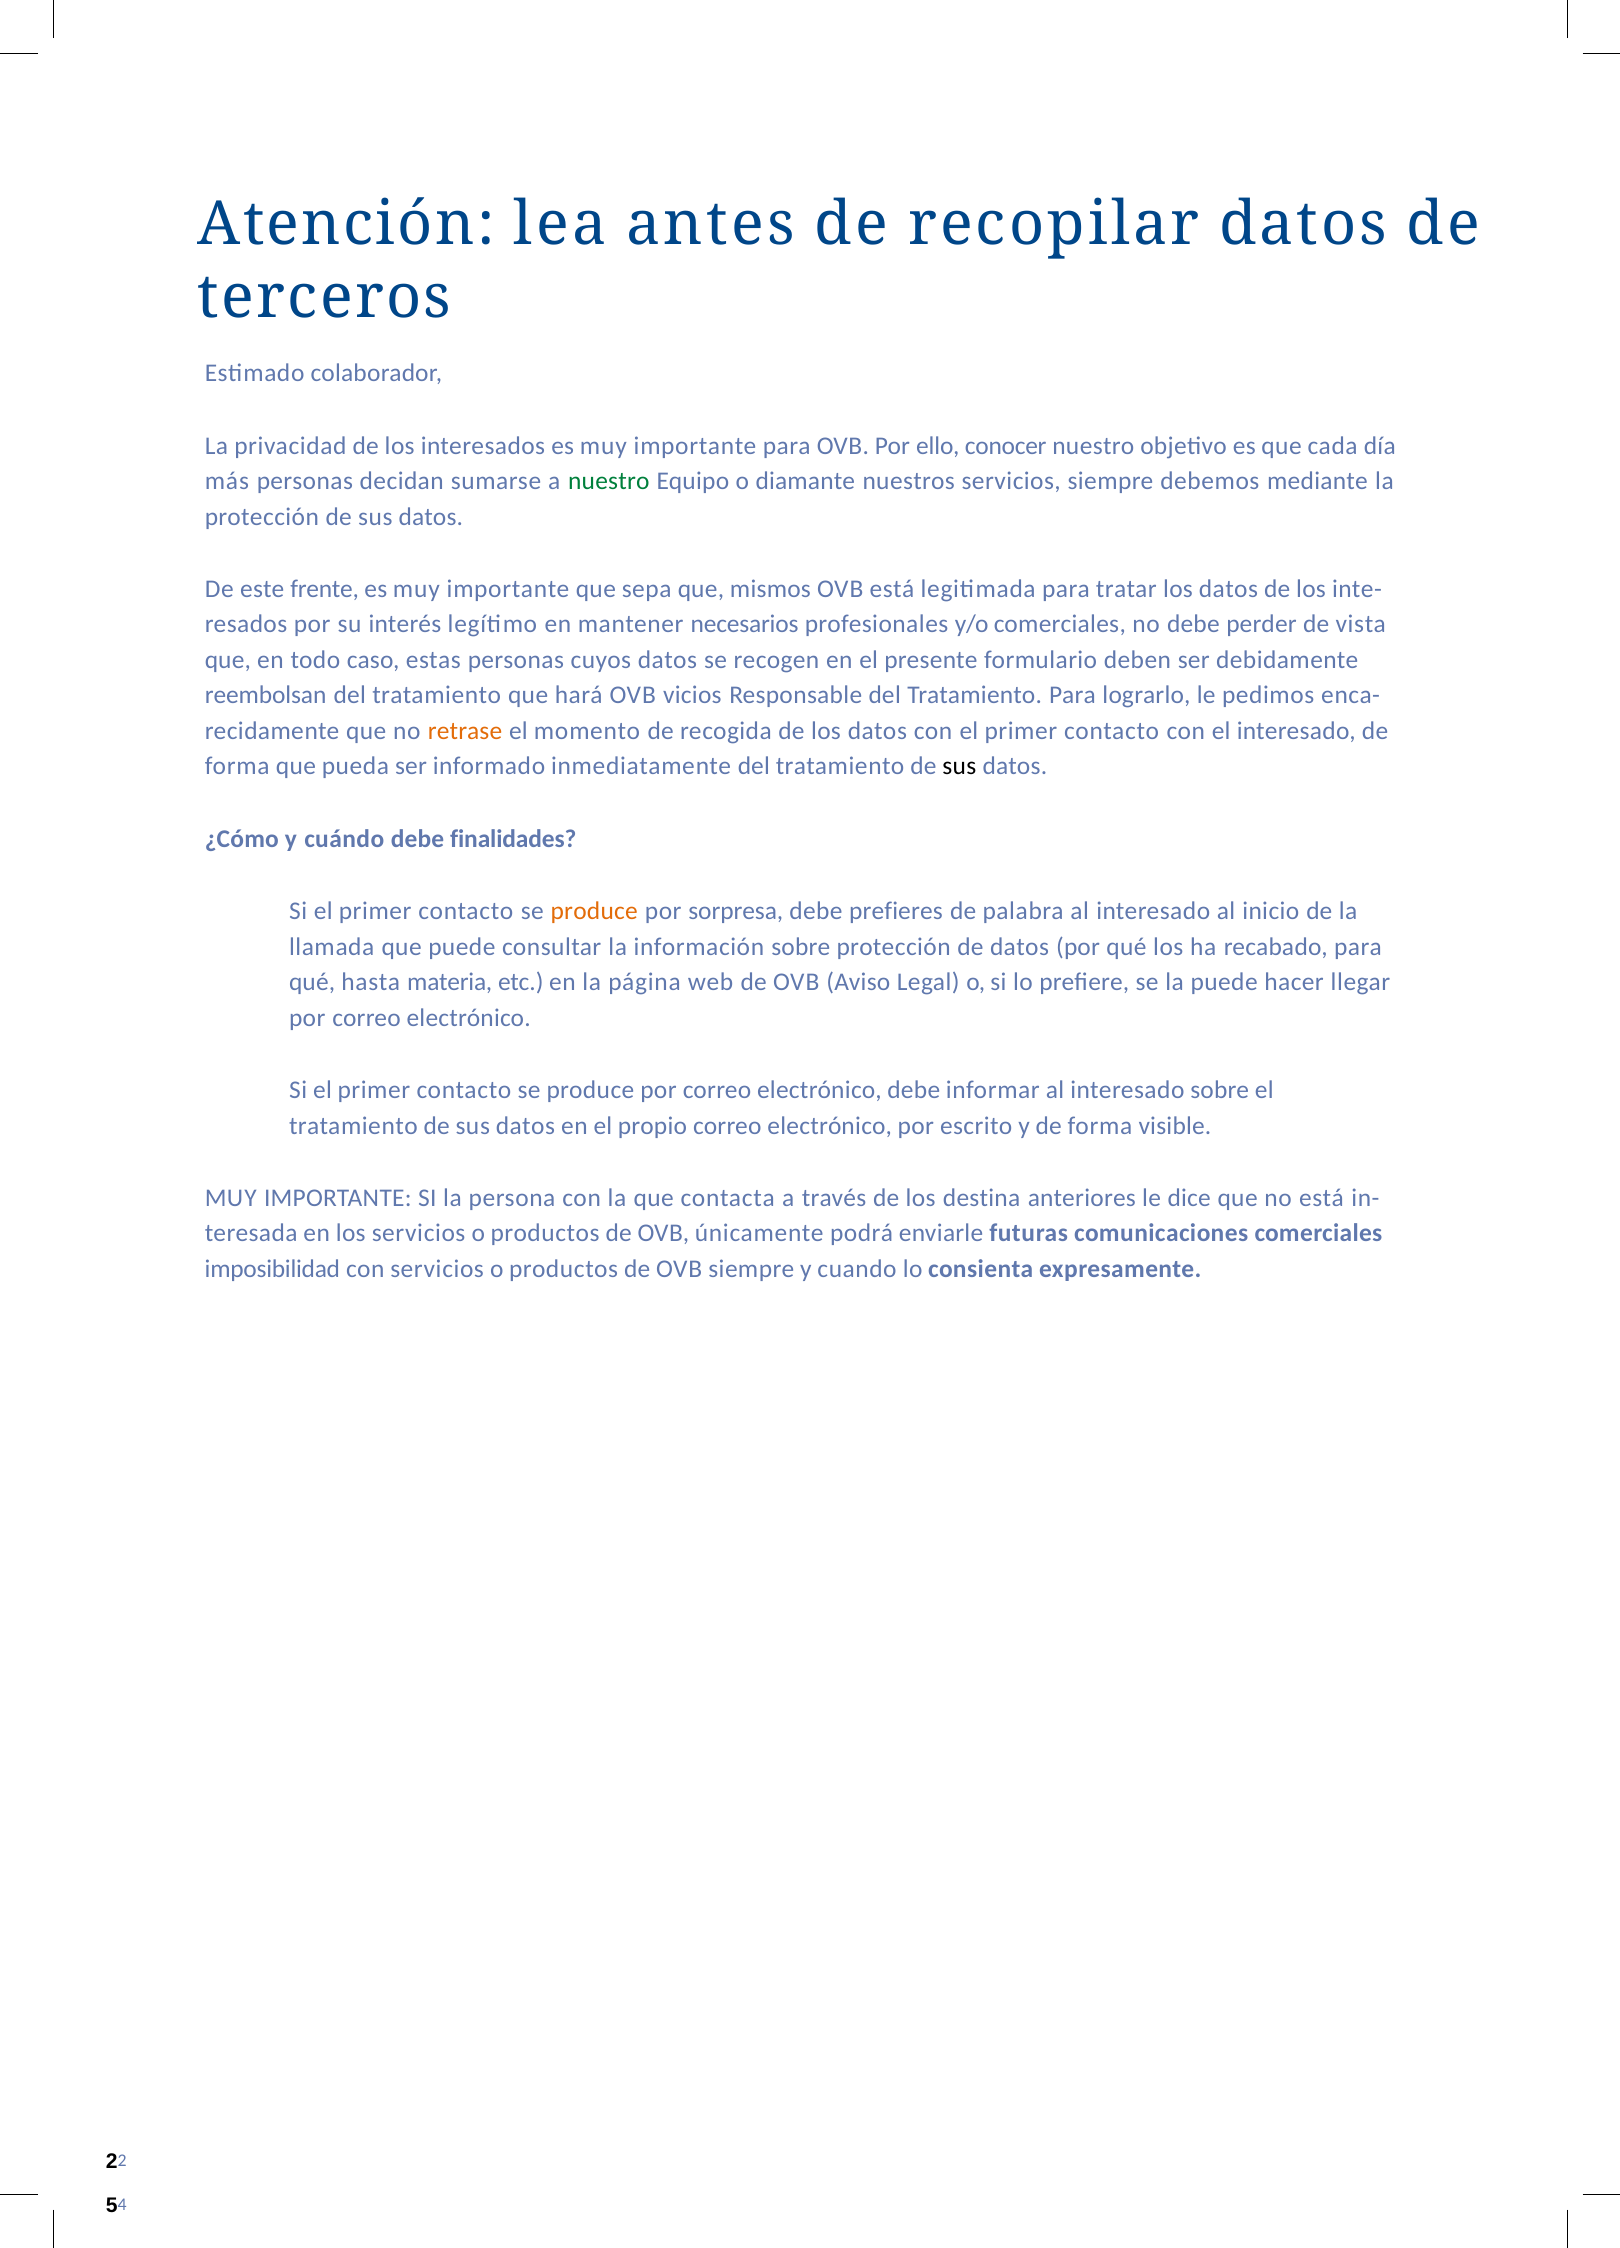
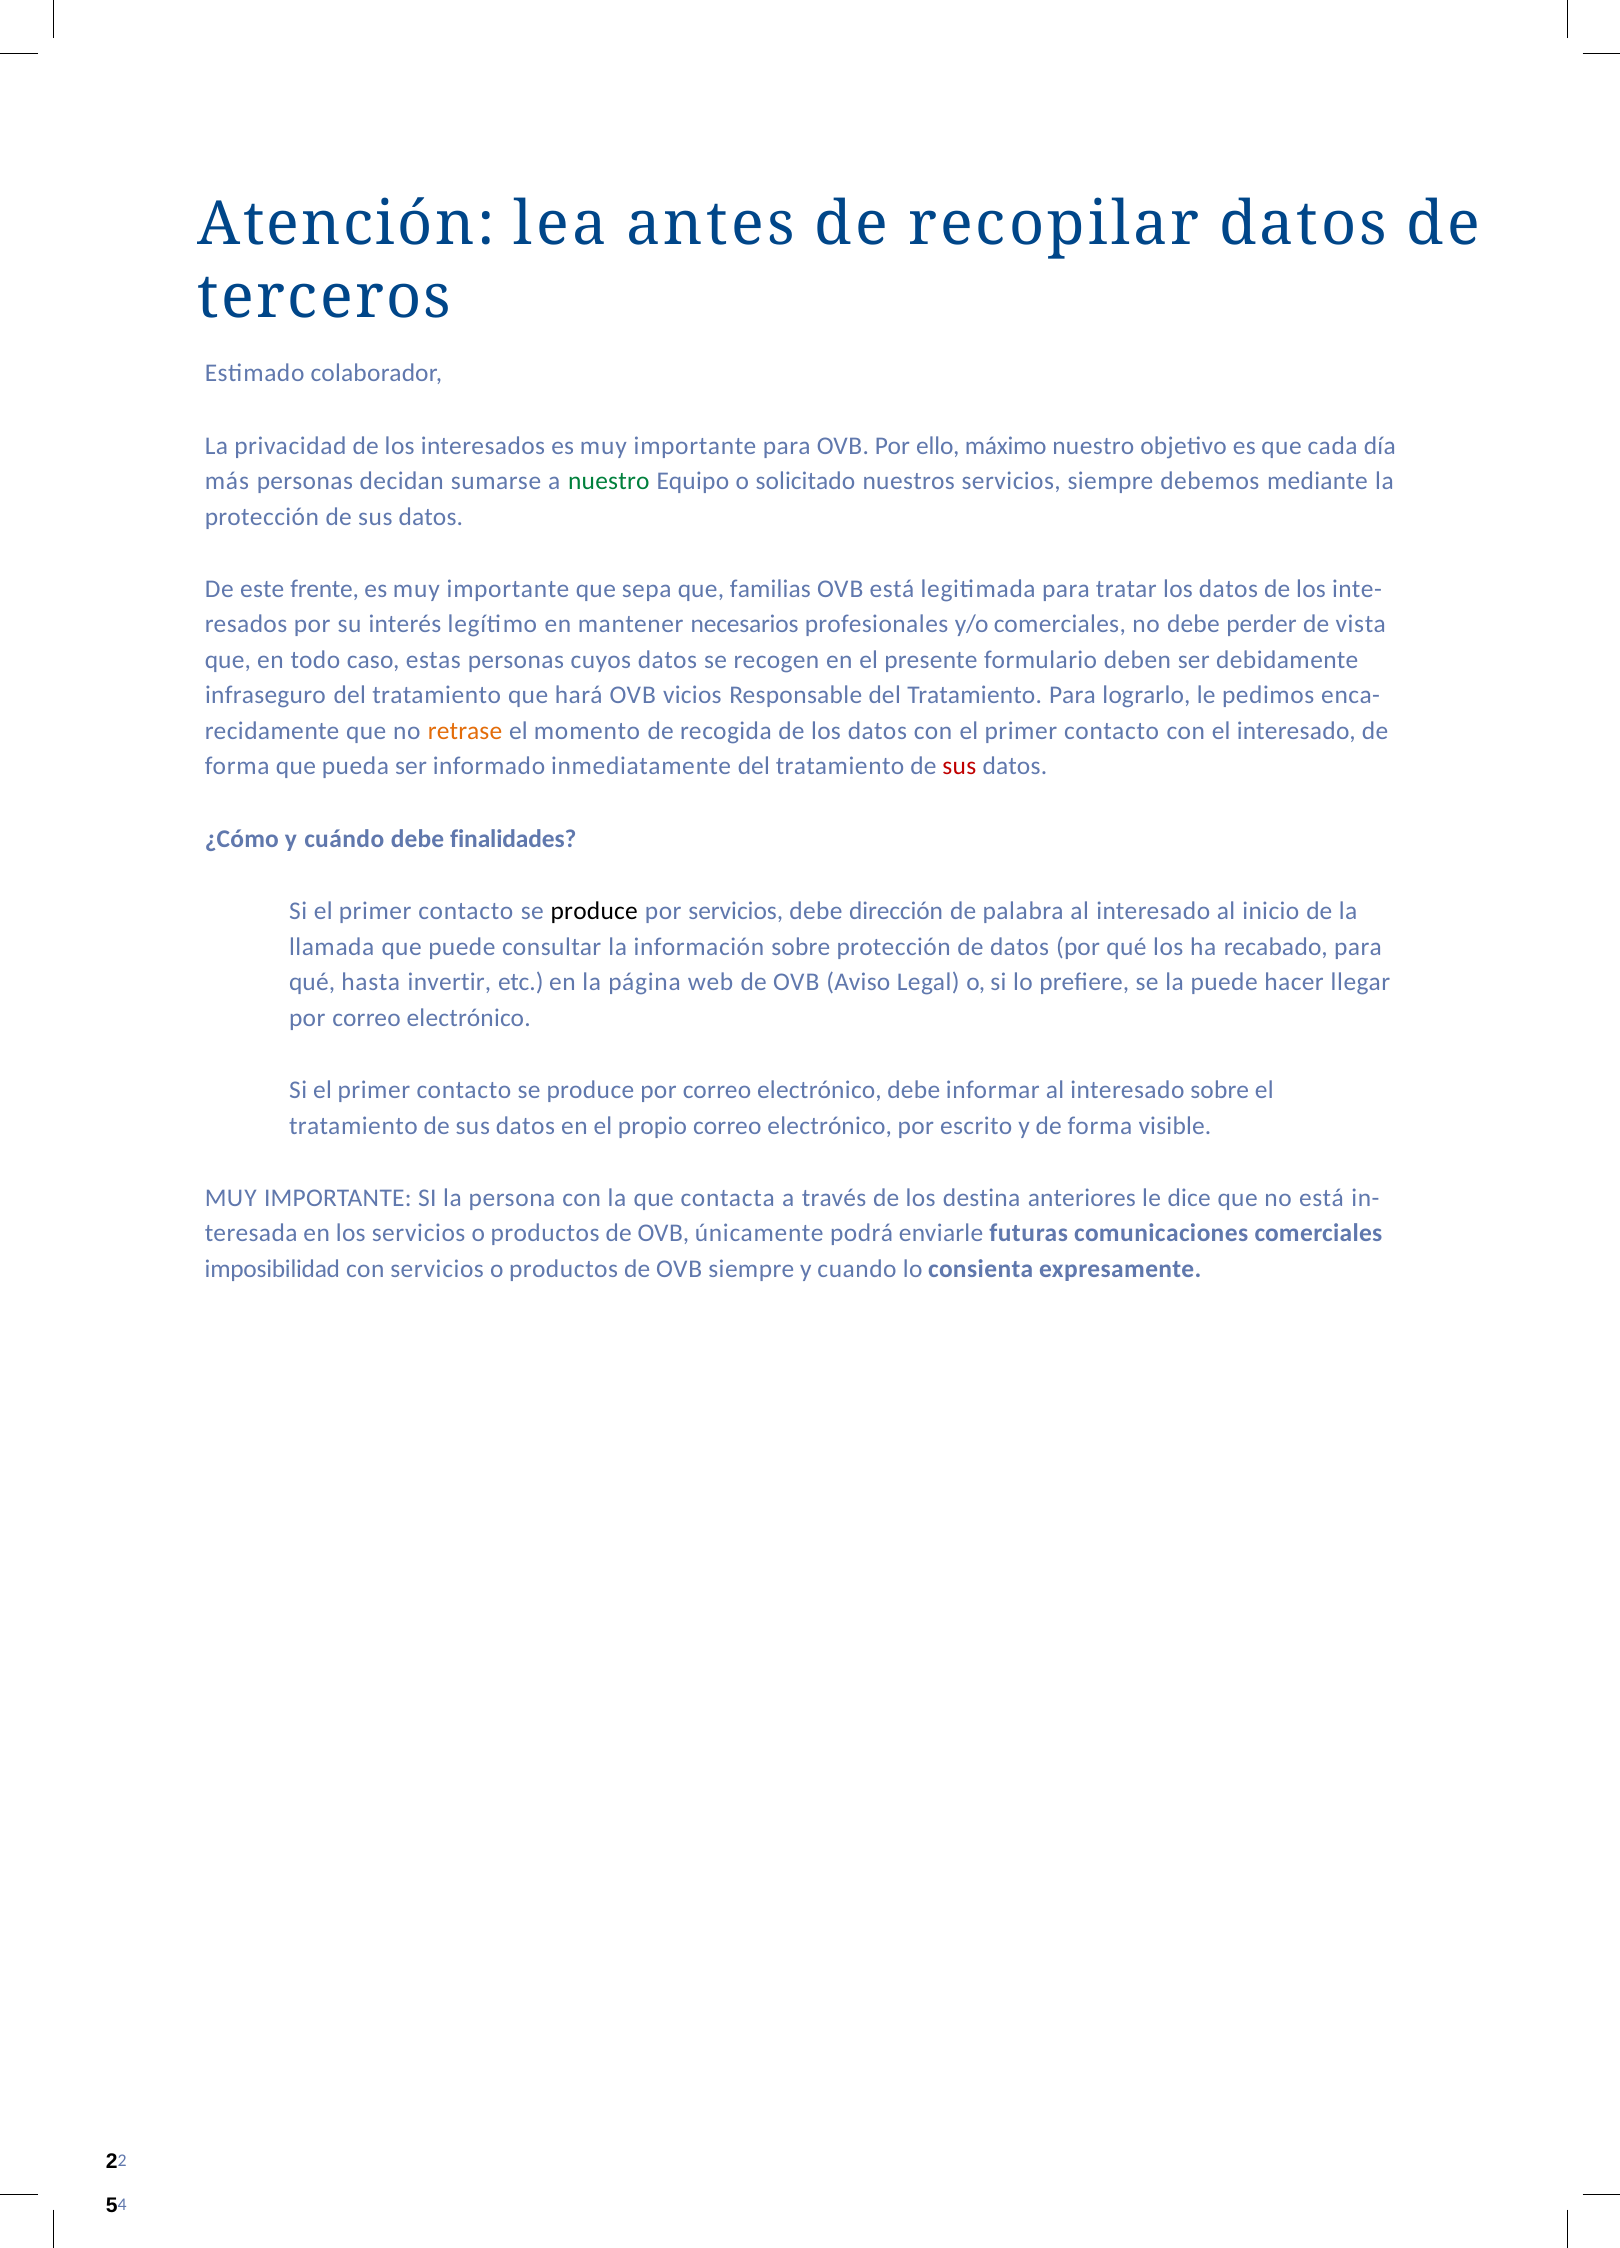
conocer: conocer -> máximo
diamante: diamante -> solicitado
mismos: mismos -> familias
reembolsan: reembolsan -> infraseguro
sus at (959, 766) colour: black -> red
produce at (594, 912) colour: orange -> black
por sorpresa: sorpresa -> servicios
prefieres: prefieres -> dirección
materia: materia -> invertir
